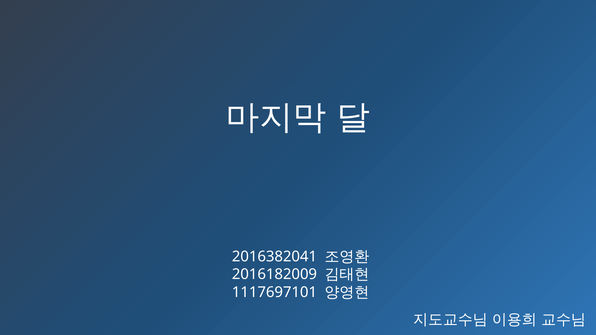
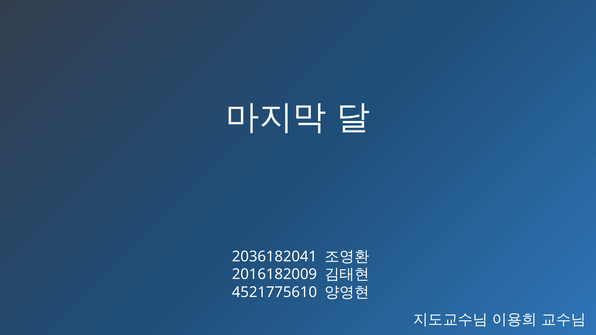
2016382041: 2016382041 -> 2036182041
1117697101: 1117697101 -> 4521775610
